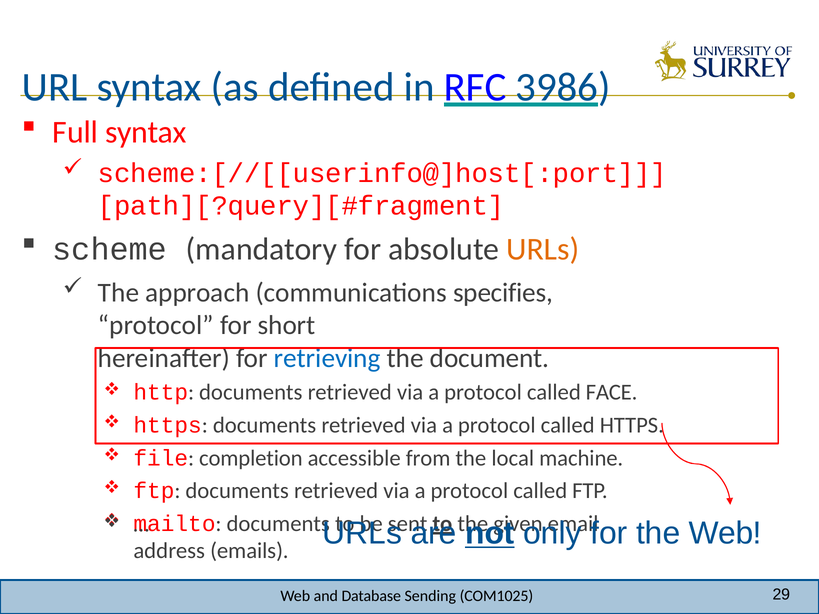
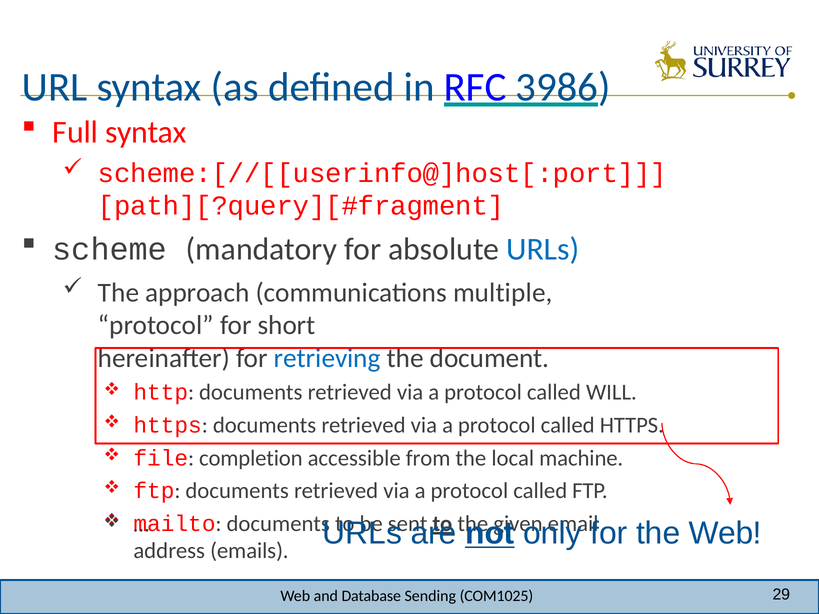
URLs at (543, 249) colour: orange -> blue
specifies: specifies -> multiple
FACE: FACE -> WILL
